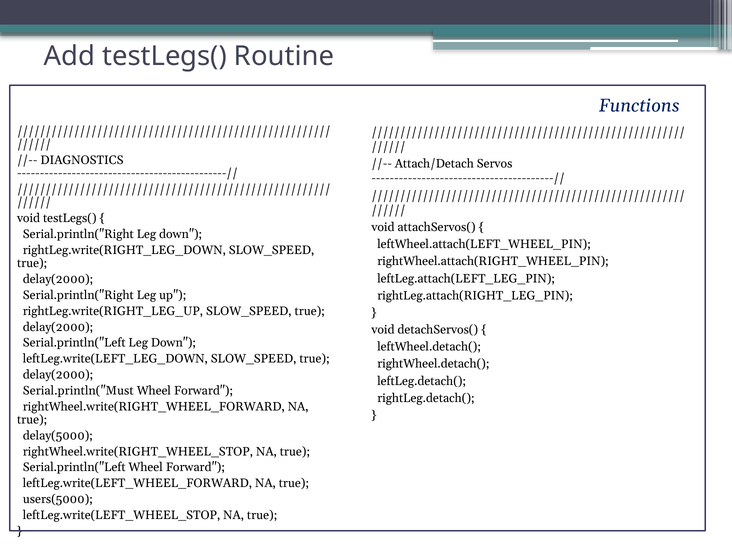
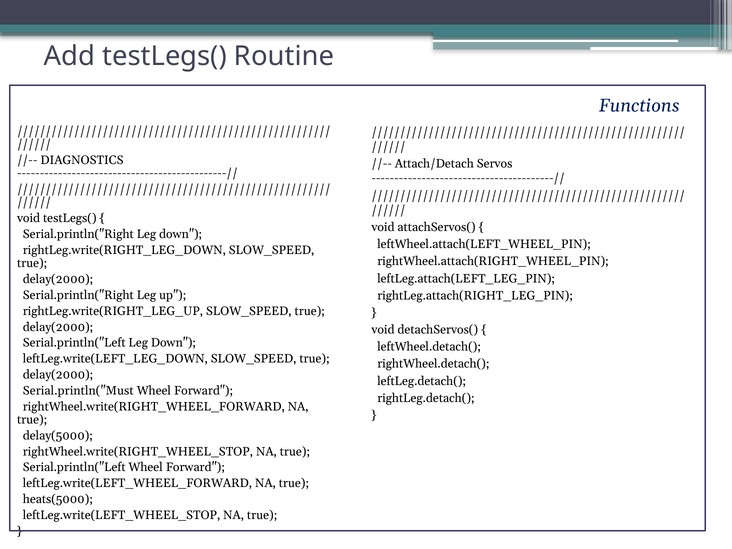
users(5000: users(5000 -> heats(5000
